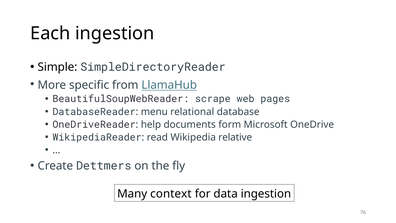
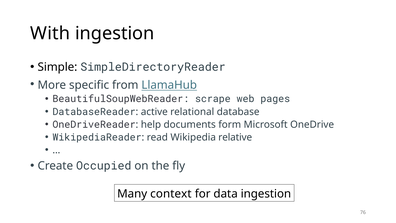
Each: Each -> With
menu: menu -> active
Dettmers: Dettmers -> Occupied
